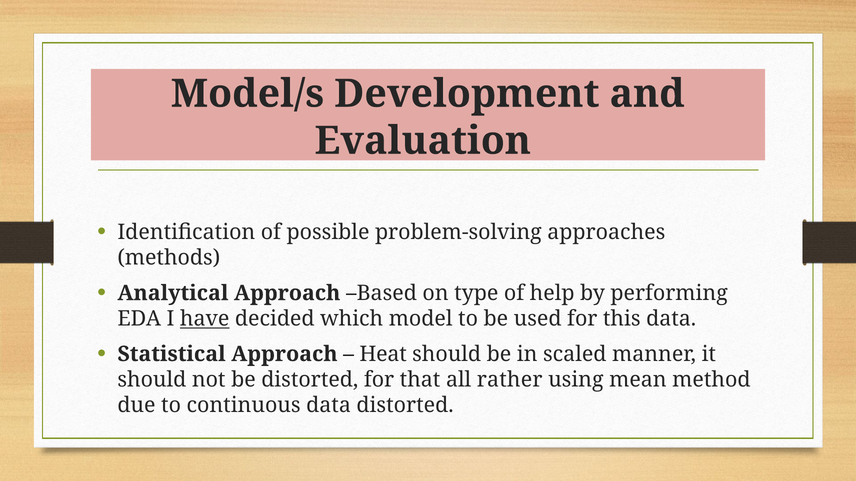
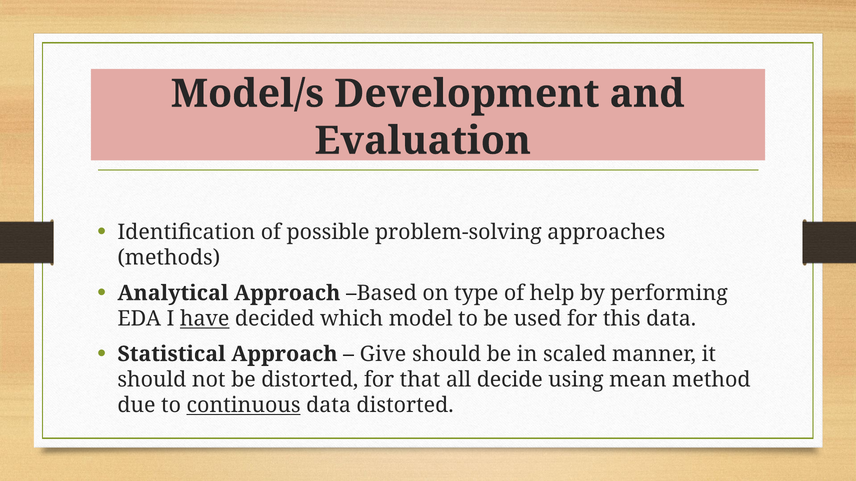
Heat: Heat -> Give
rather: rather -> decide
continuous underline: none -> present
